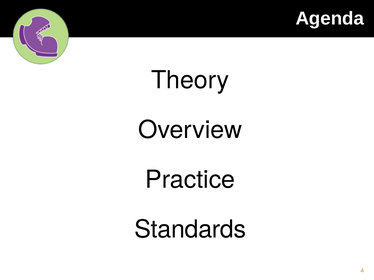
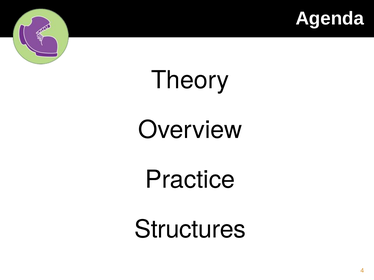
Standards: Standards -> Structures
